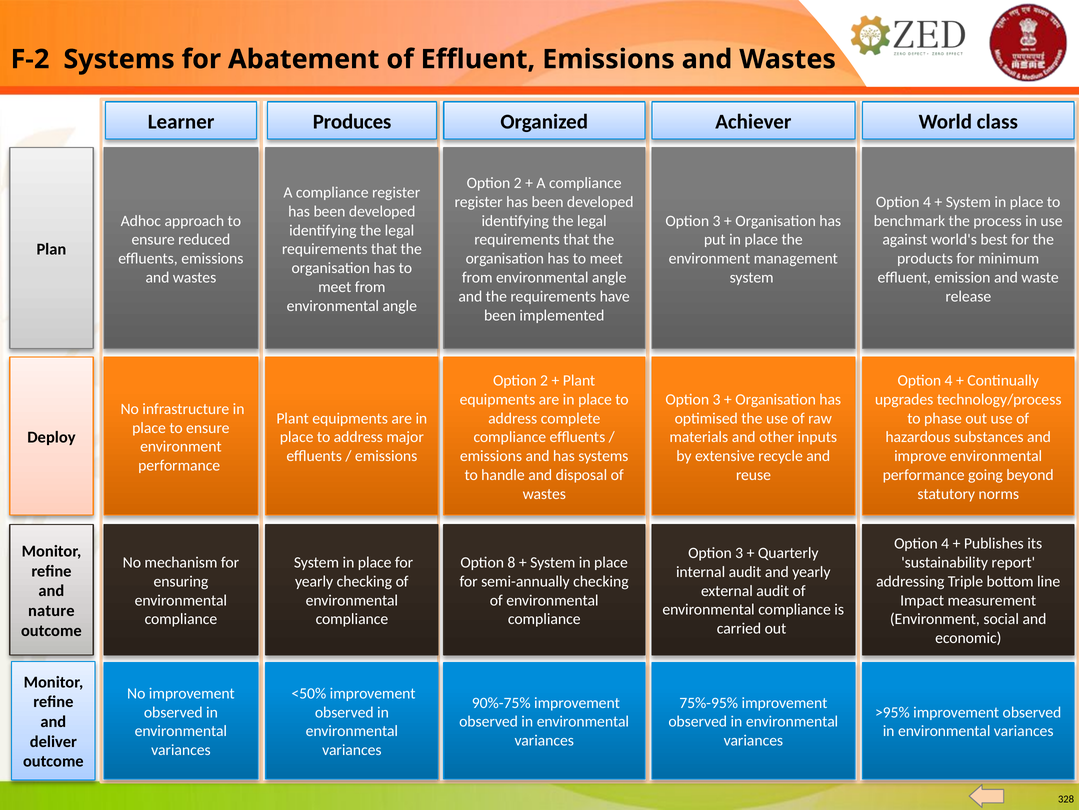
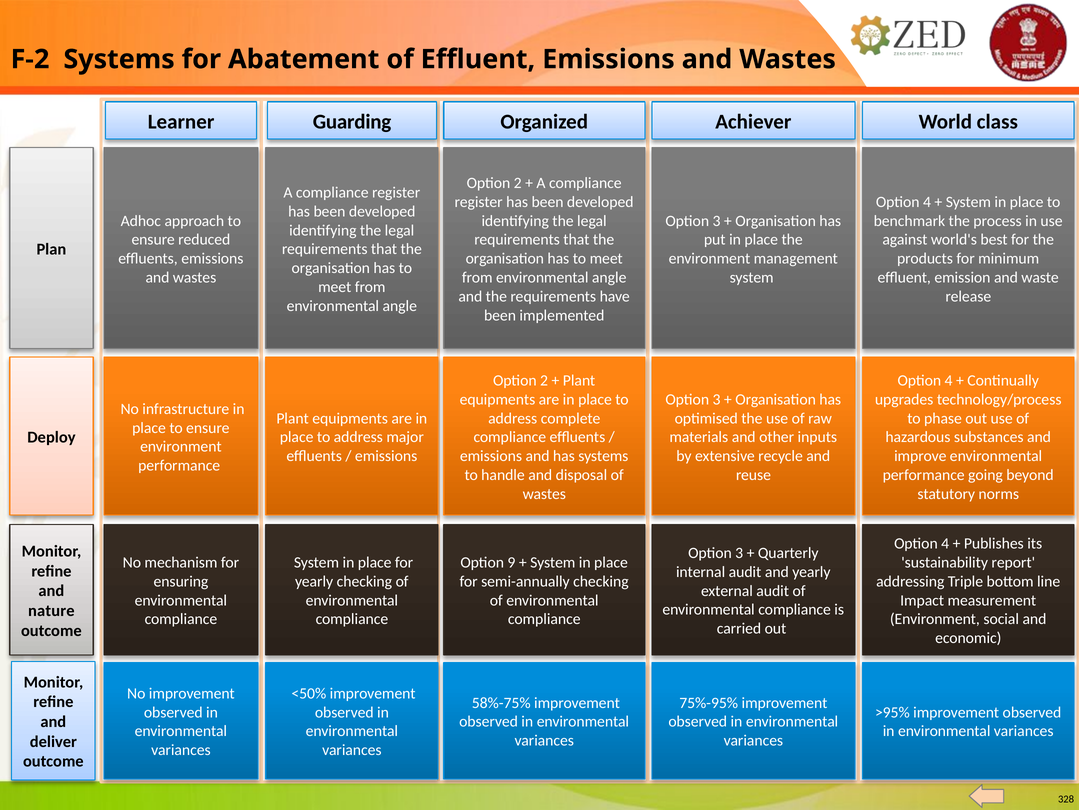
Produces: Produces -> Guarding
8: 8 -> 9
90%-75%: 90%-75% -> 58%-75%
